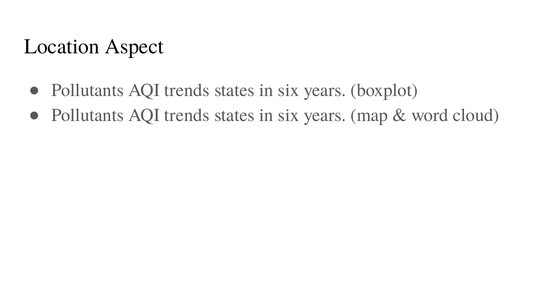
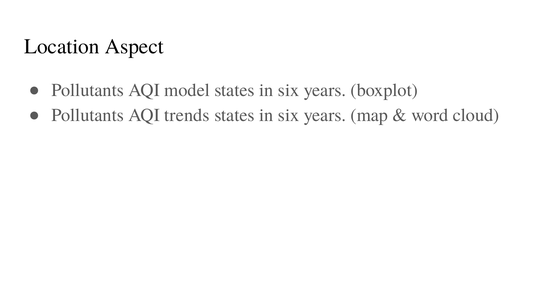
trends at (187, 90): trends -> model
